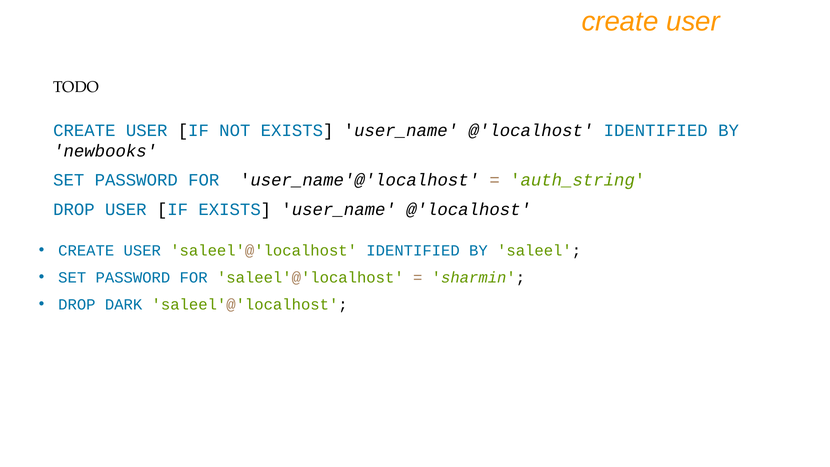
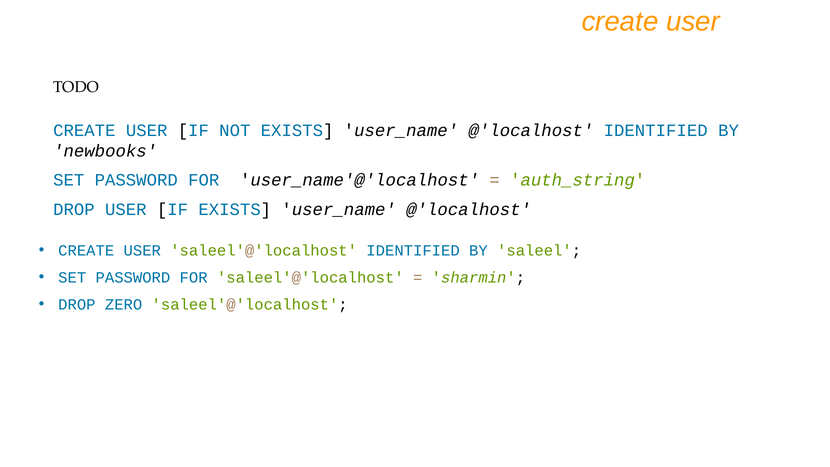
DARK: DARK -> ZERO
